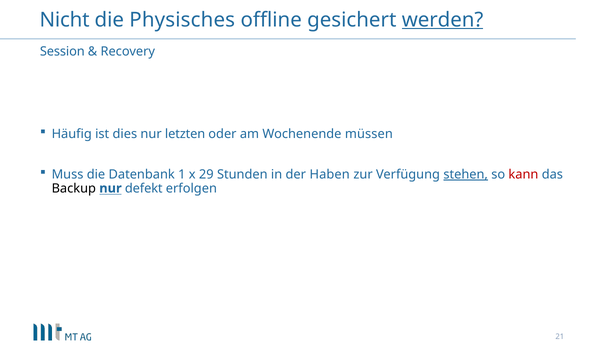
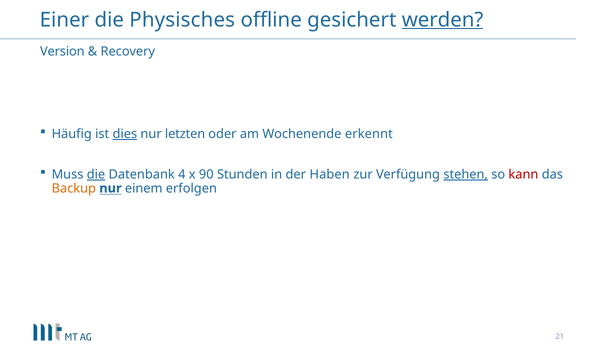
Nicht: Nicht -> Einer
Session: Session -> Version
dies underline: none -> present
müssen: müssen -> erkennt
die at (96, 174) underline: none -> present
1: 1 -> 4
29: 29 -> 90
Backup colour: black -> orange
defekt: defekt -> einem
